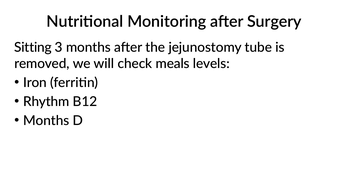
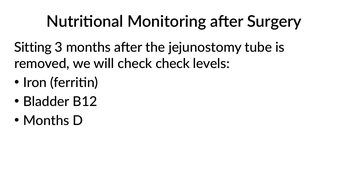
check meals: meals -> check
Rhythm: Rhythm -> Bladder
